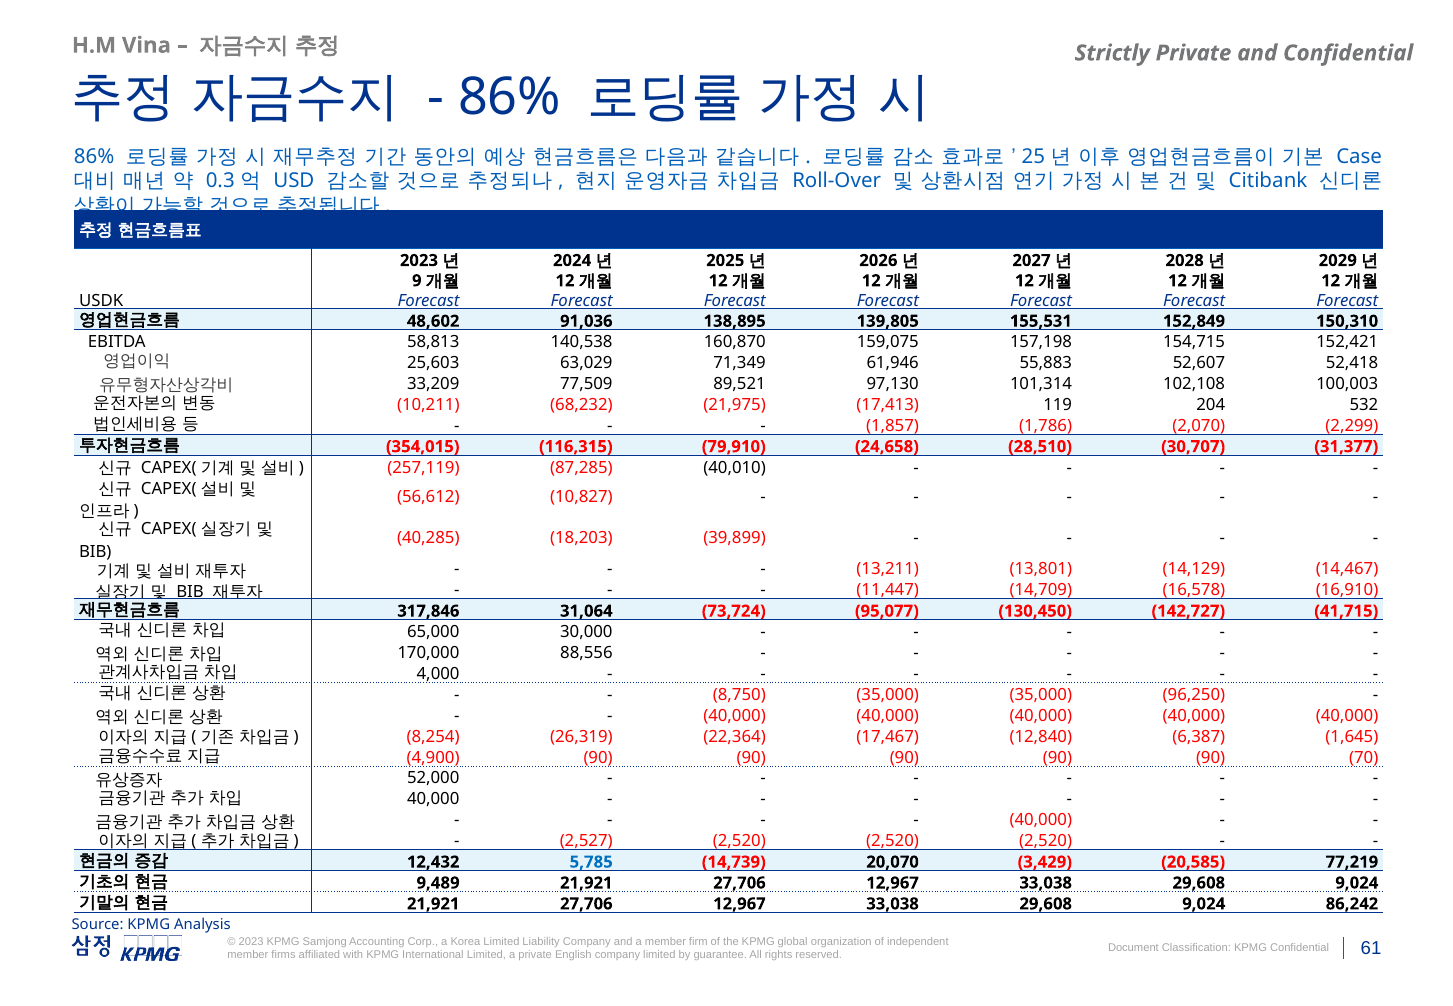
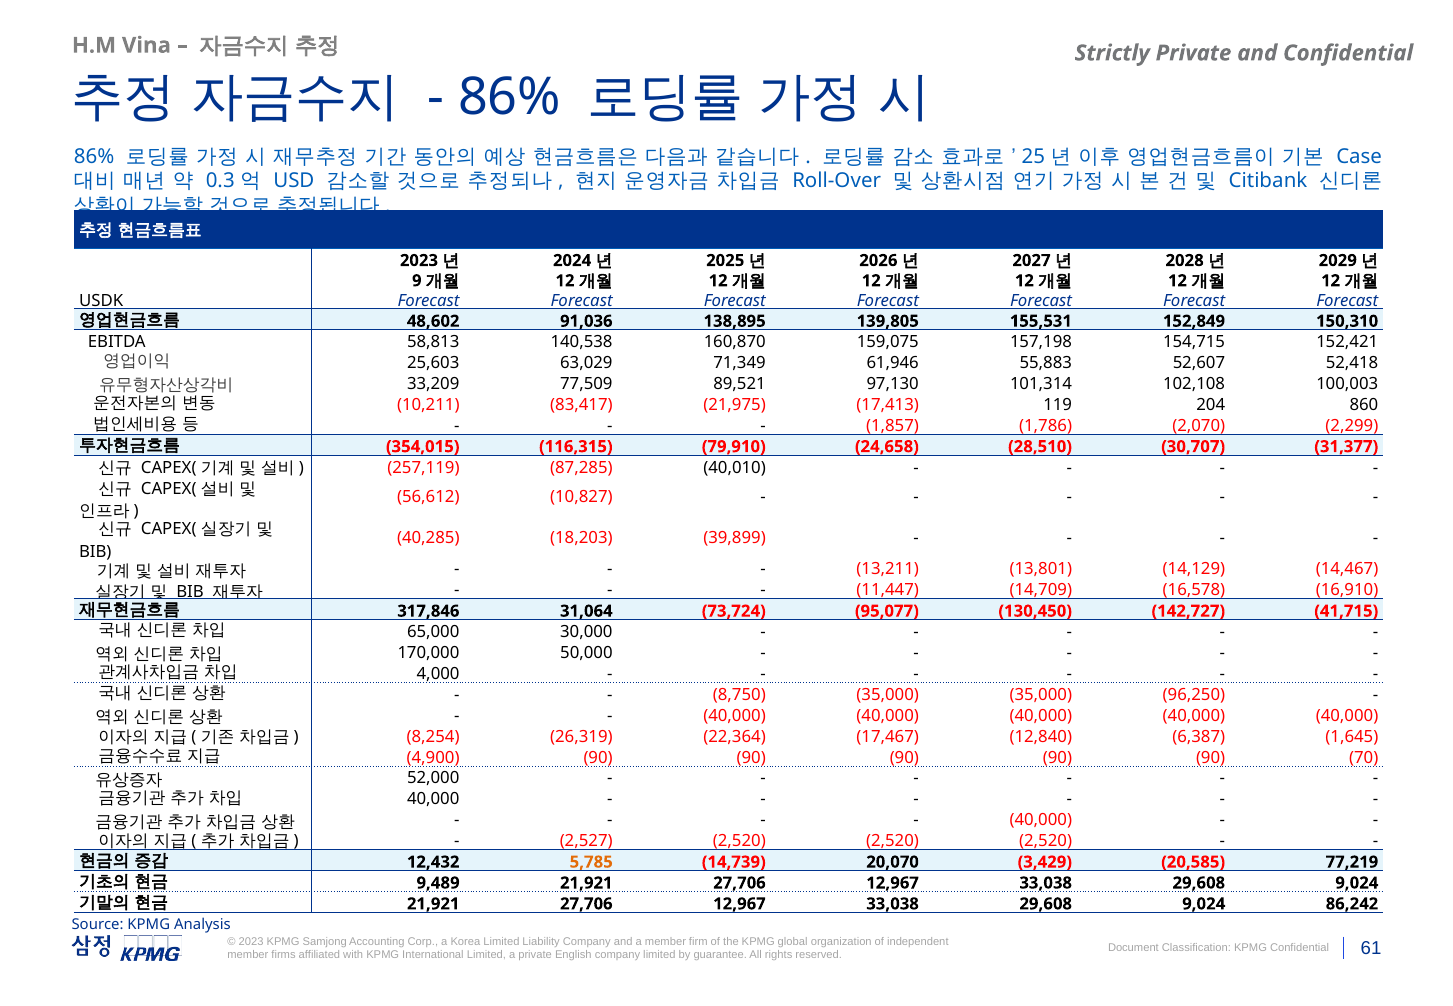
68,232: 68,232 -> 83,417
532: 532 -> 860
88,556: 88,556 -> 50,000
5,785 colour: blue -> orange
